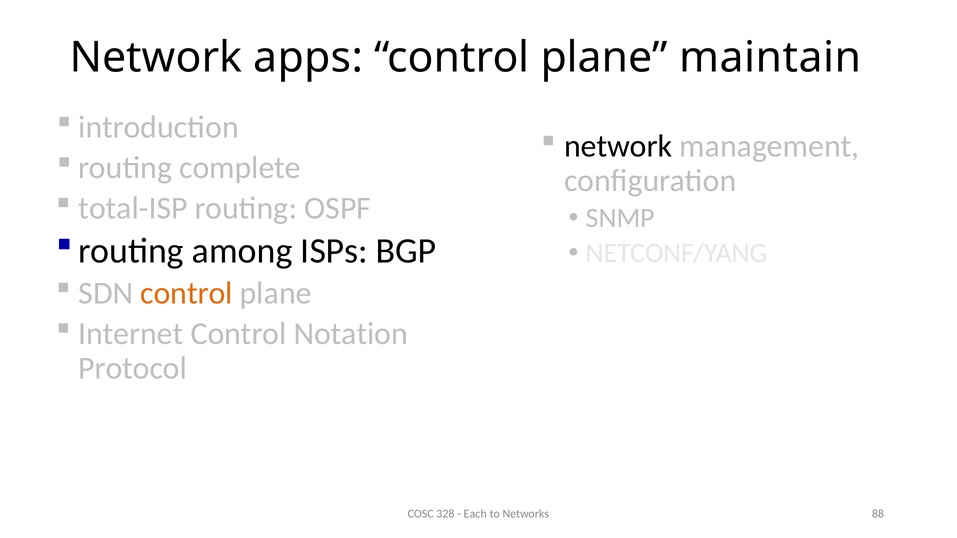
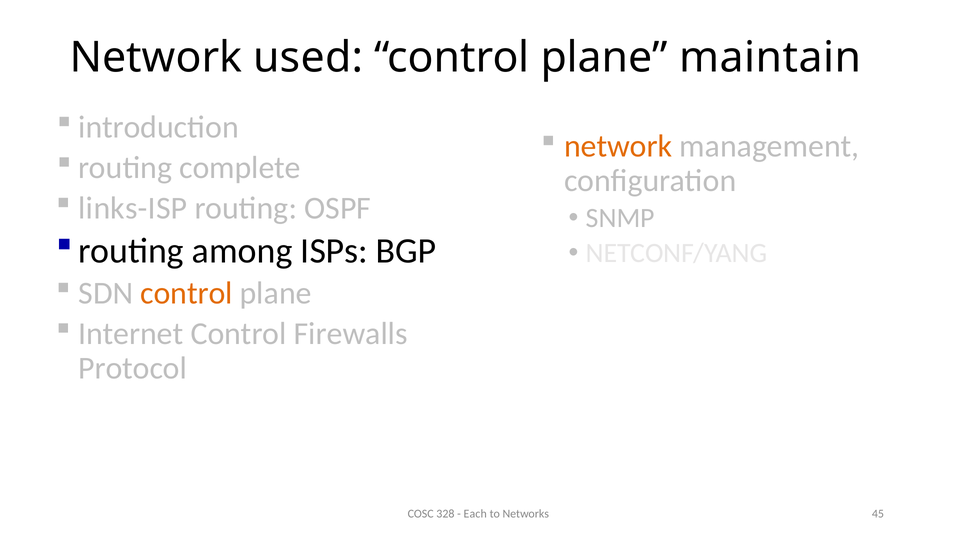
apps: apps -> used
network at (618, 146) colour: black -> orange
total-ISP: total-ISP -> links-ISP
Notation: Notation -> Firewalls
88: 88 -> 45
